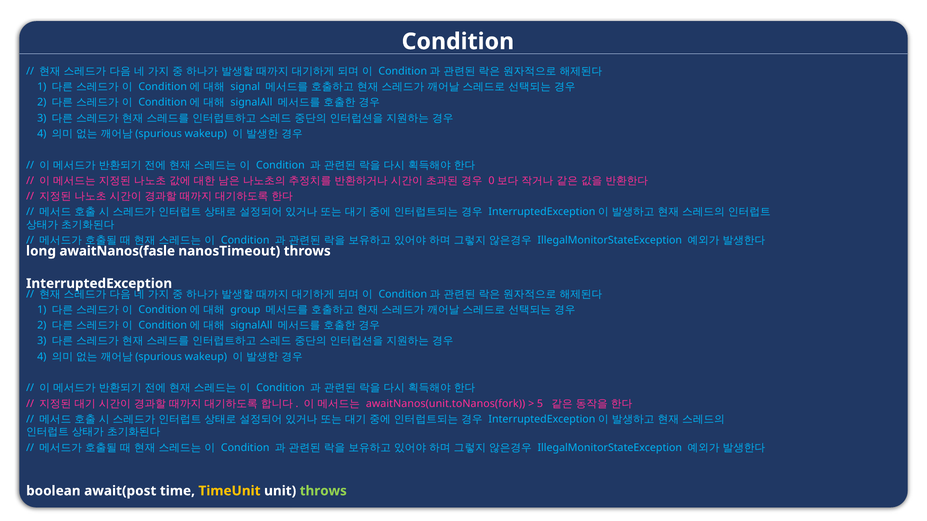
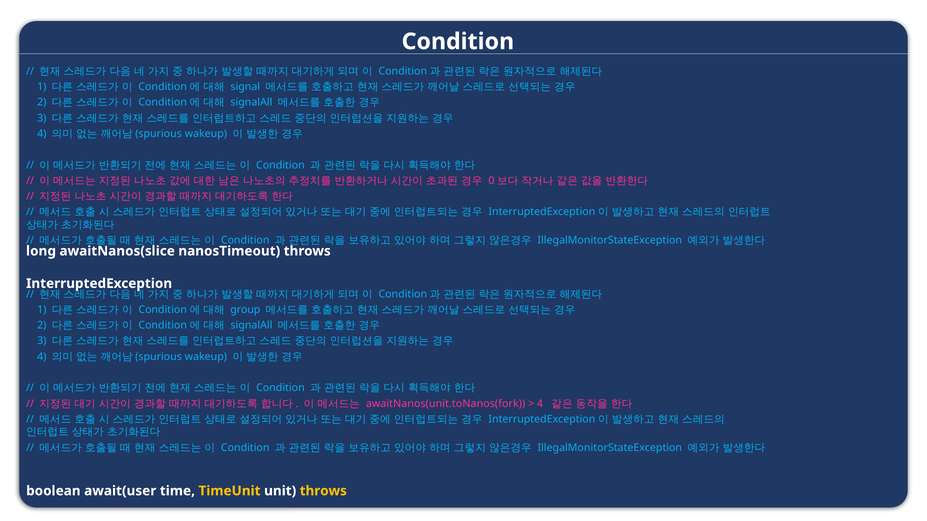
awaitNanos(fasle: awaitNanos(fasle -> awaitNanos(slice
5 at (540, 404): 5 -> 4
await(post: await(post -> await(user
throws at (323, 491) colour: light green -> yellow
